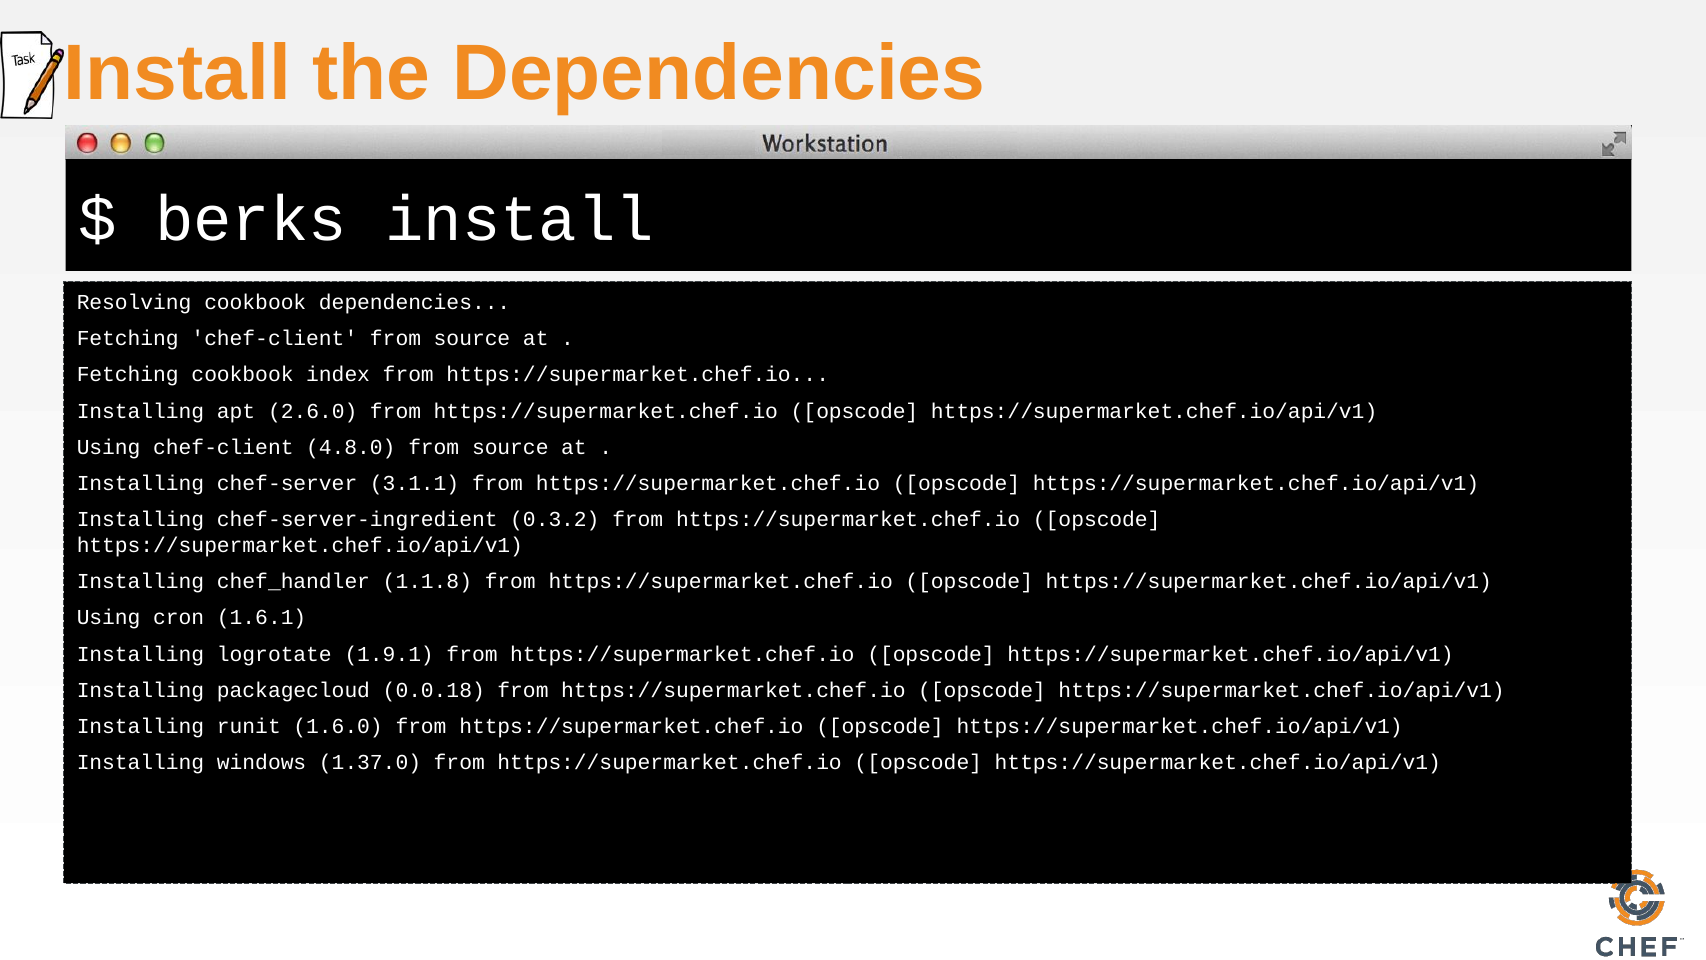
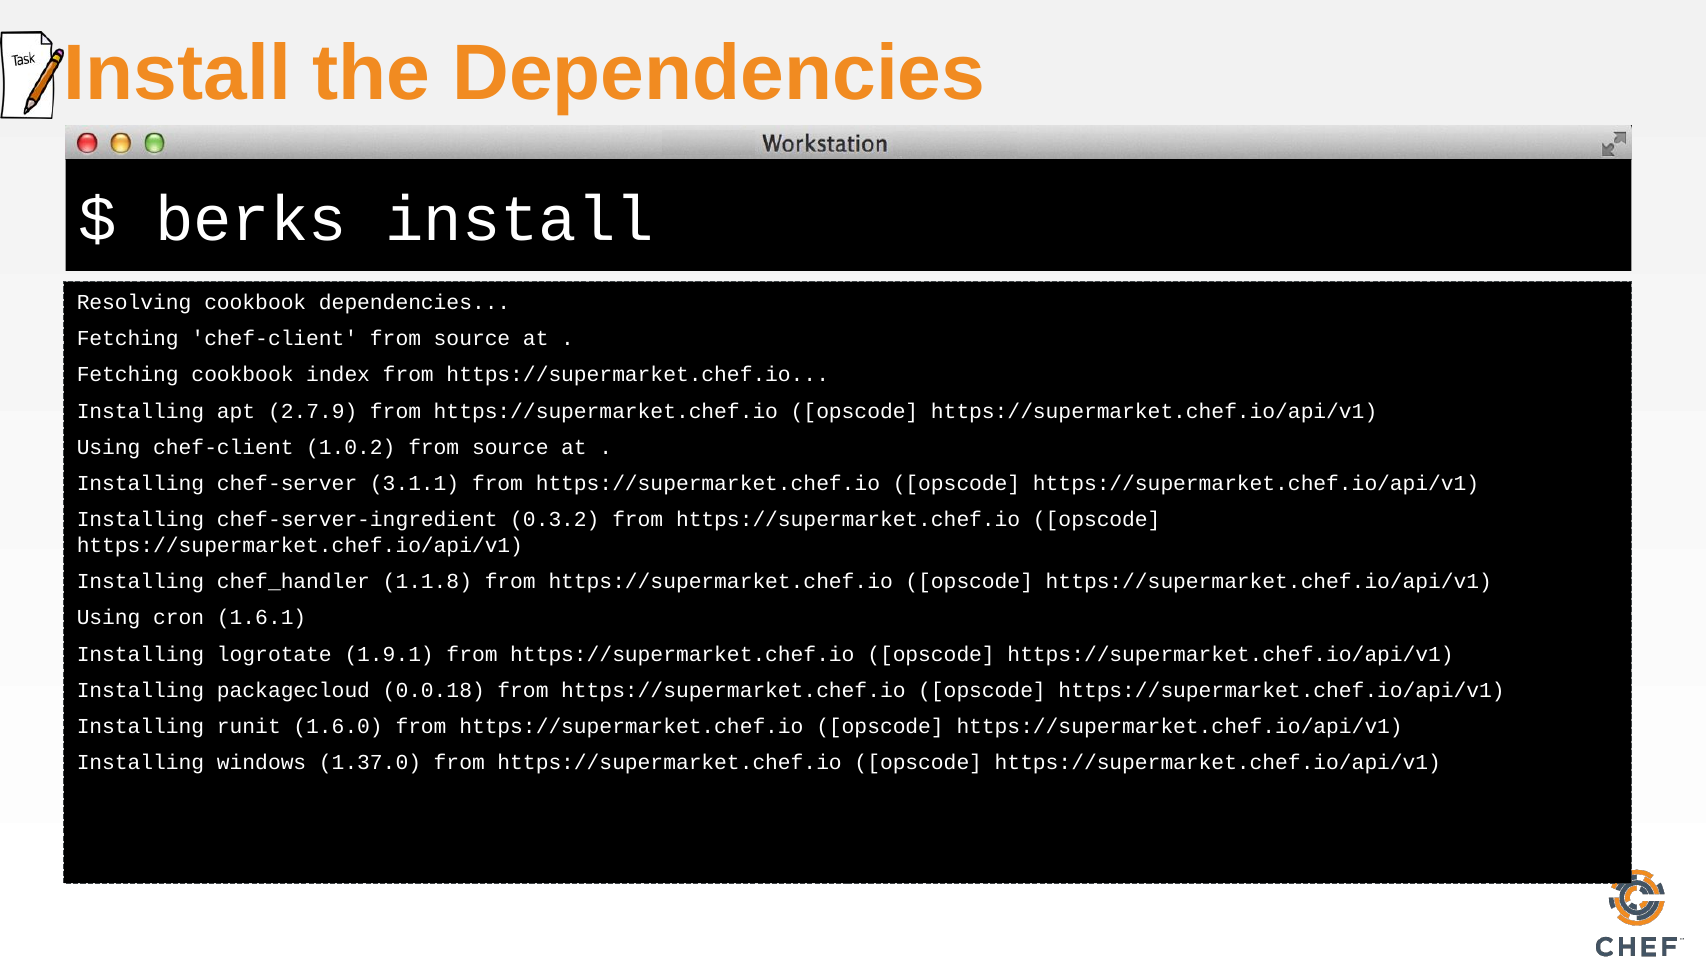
2.6.0: 2.6.0 -> 2.7.9
4.8.0: 4.8.0 -> 1.0.2
